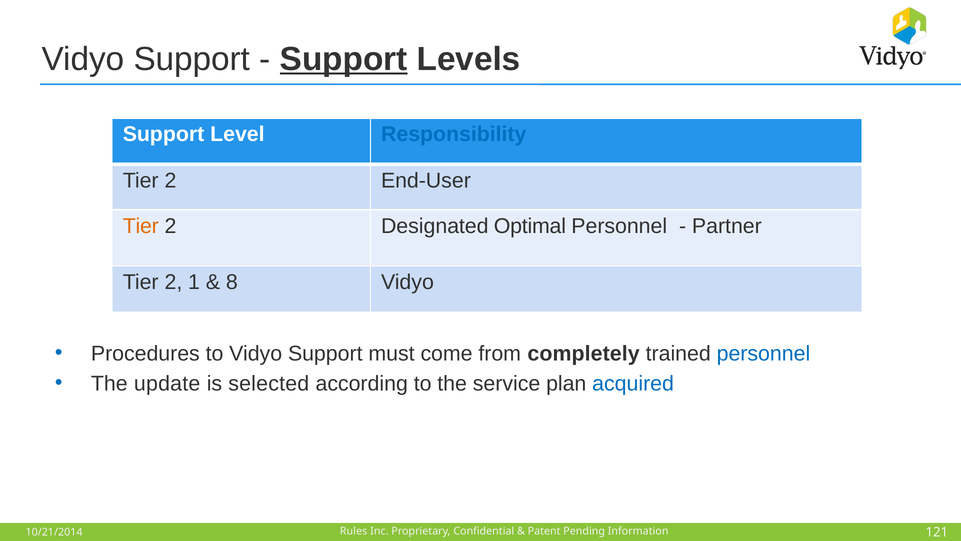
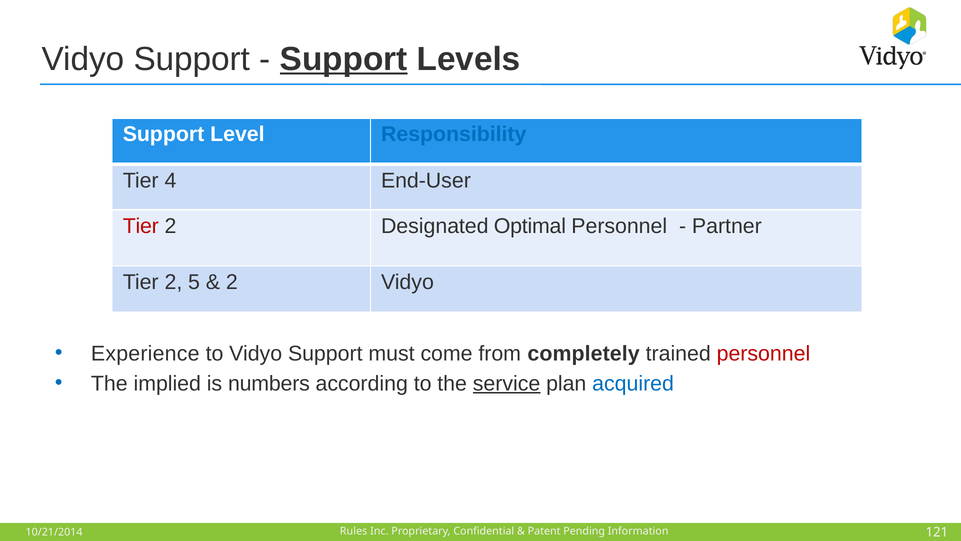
2 at (170, 180): 2 -> 4
Tier at (141, 226) colour: orange -> red
1: 1 -> 5
8 at (232, 282): 8 -> 2
Procedures: Procedures -> Experience
personnel at (763, 353) colour: blue -> red
update: update -> implied
selected: selected -> numbers
service underline: none -> present
